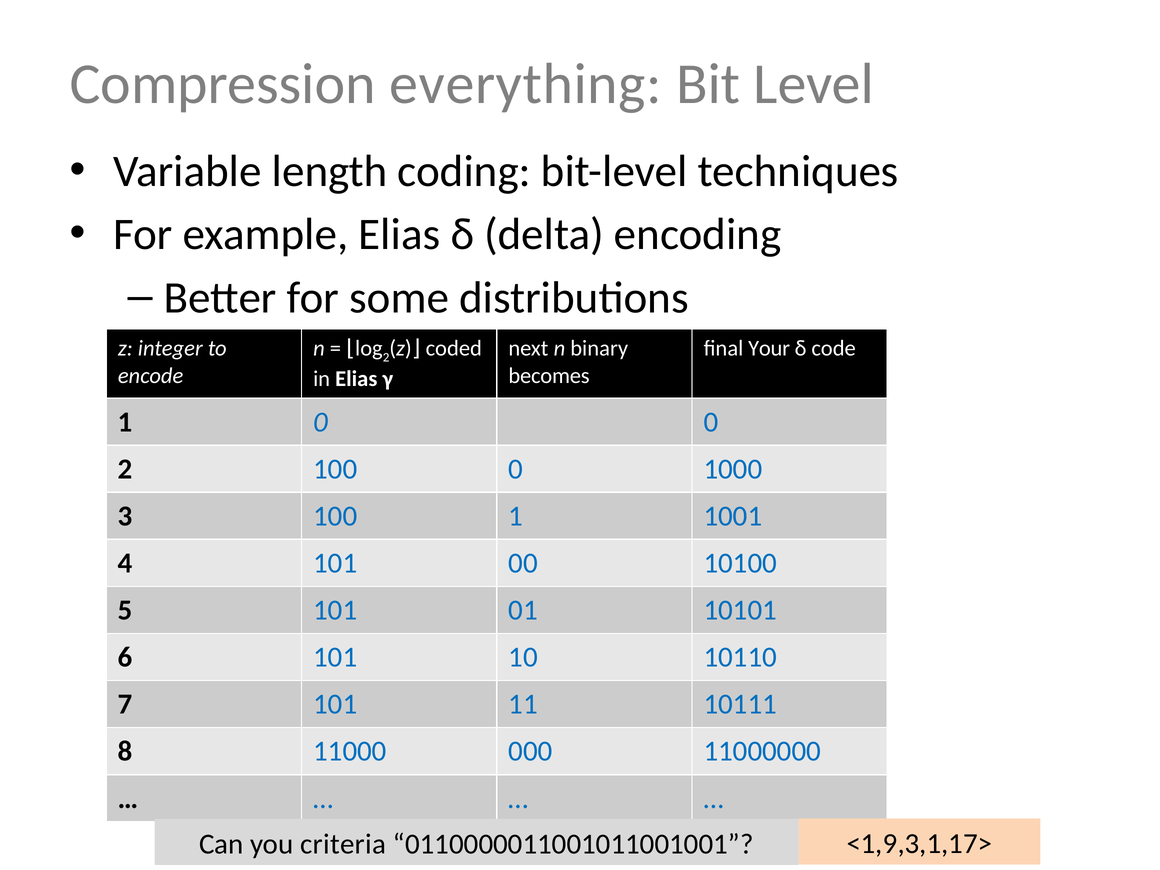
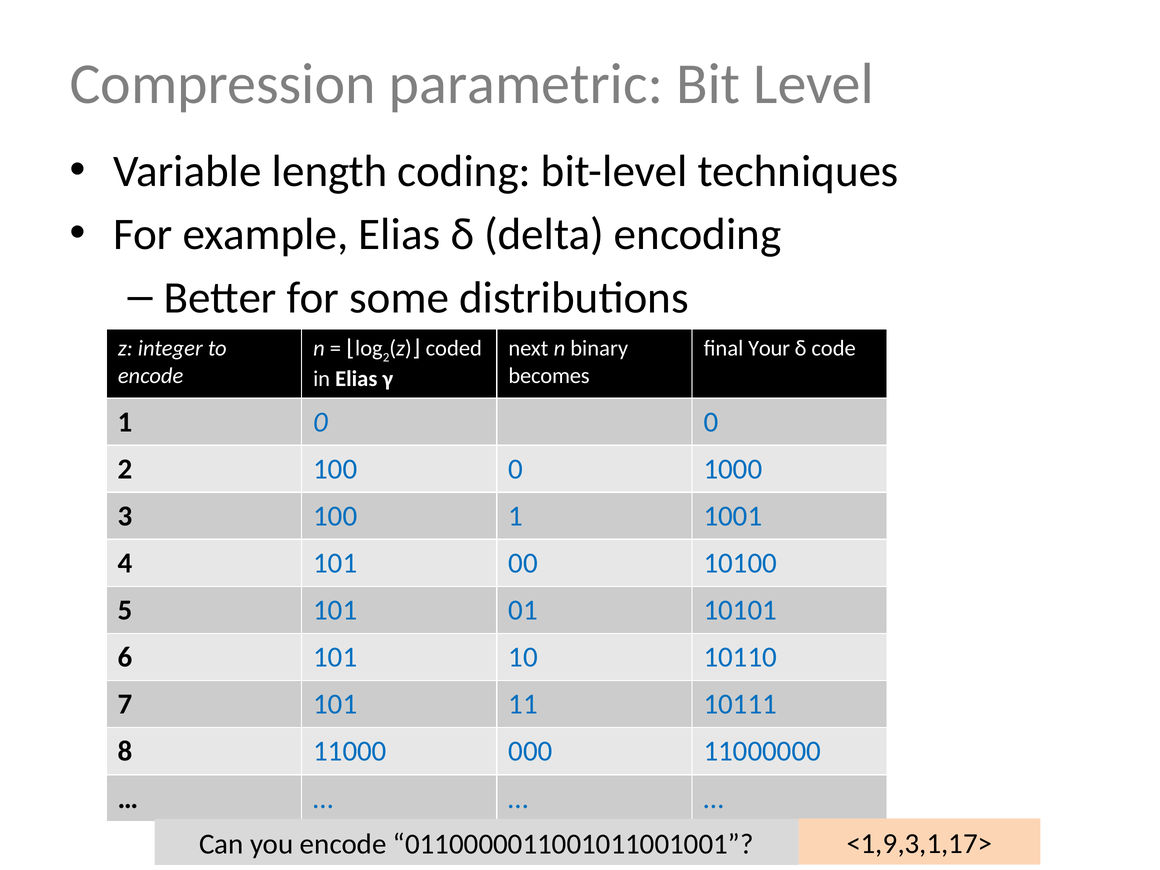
everything: everything -> parametric
you criteria: criteria -> encode
